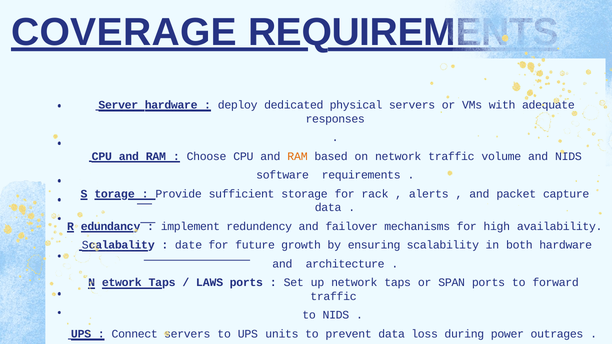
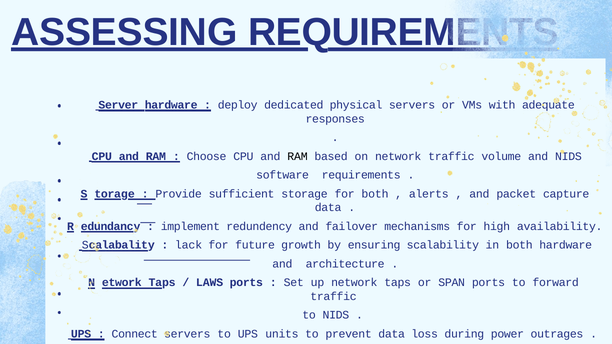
COVERAGE: COVERAGE -> ASSESSING
RAM at (298, 156) colour: orange -> black
for rack: rack -> both
date: date -> lack
